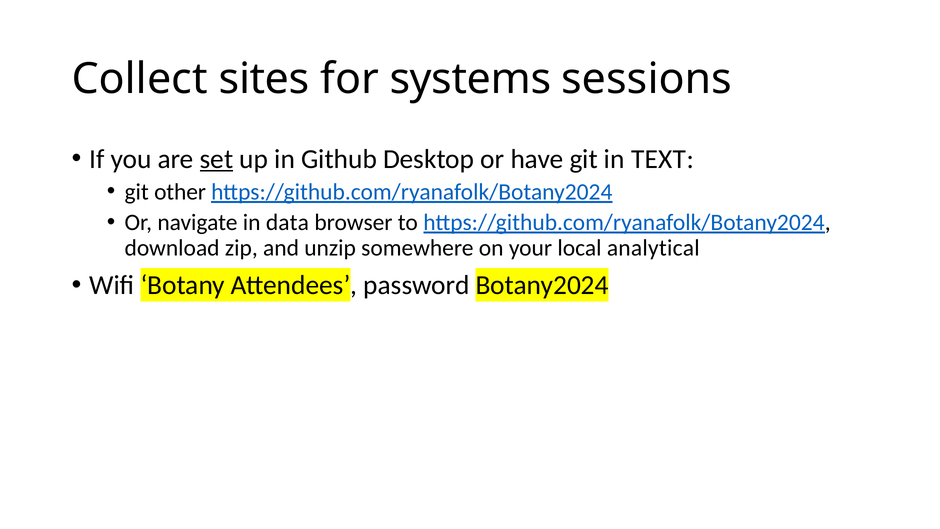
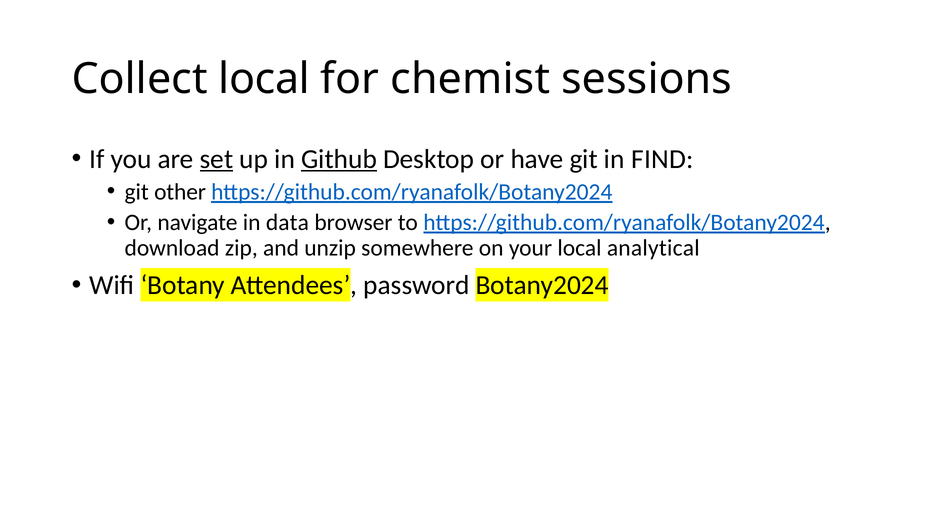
Collect sites: sites -> local
systems: systems -> chemist
Github underline: none -> present
TEXT: TEXT -> FIND
